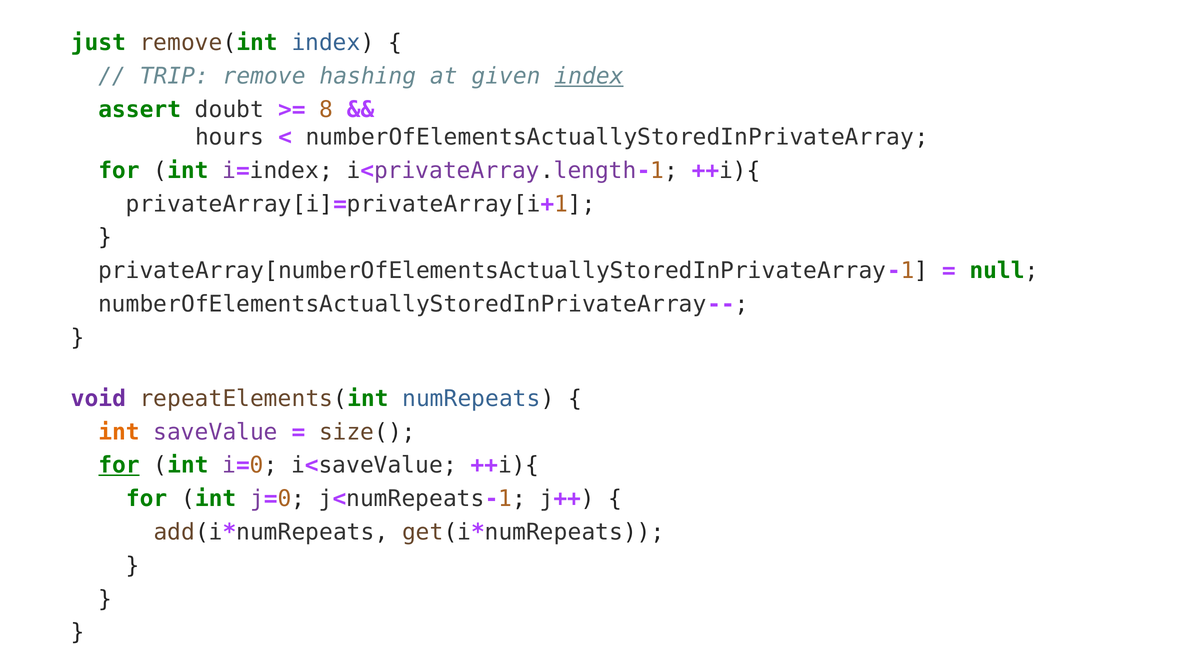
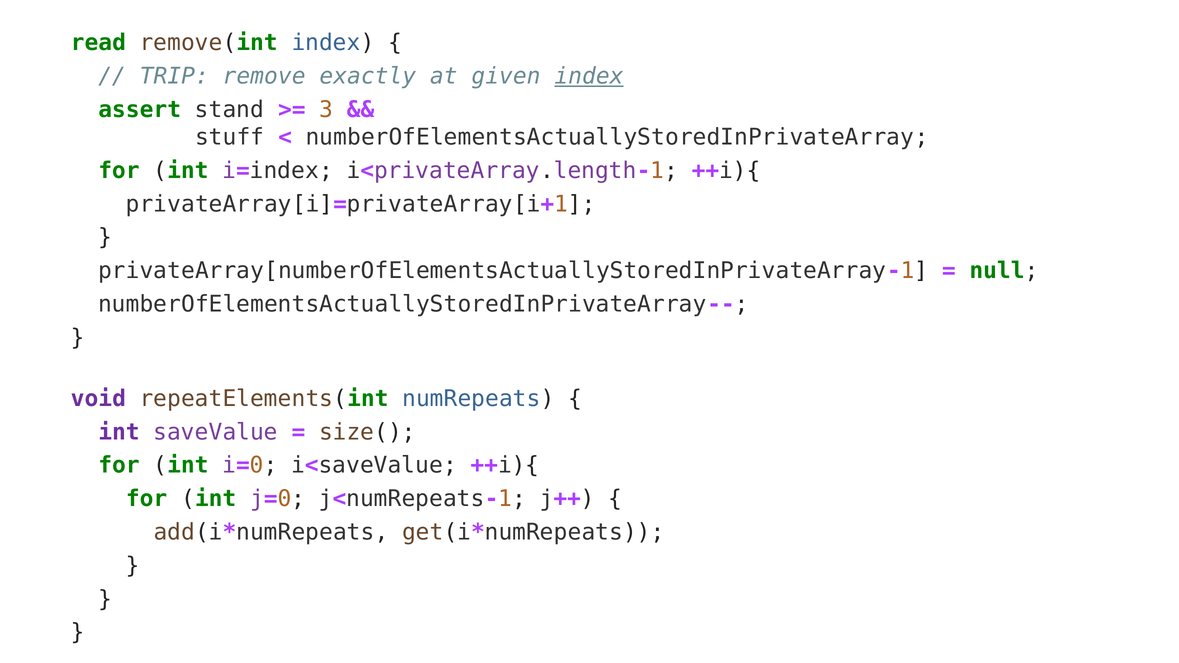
just: just -> read
hashing: hashing -> exactly
doubt: doubt -> stand
8: 8 -> 3
hours: hours -> stuff
int at (119, 432) colour: orange -> purple
for at (119, 466) underline: present -> none
